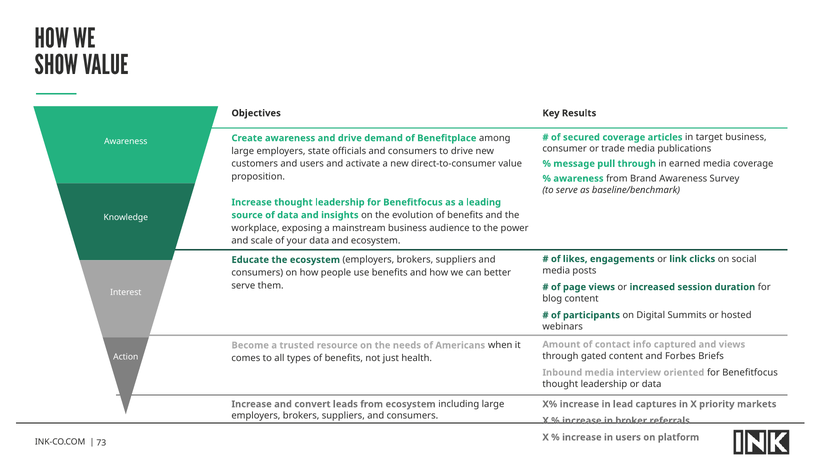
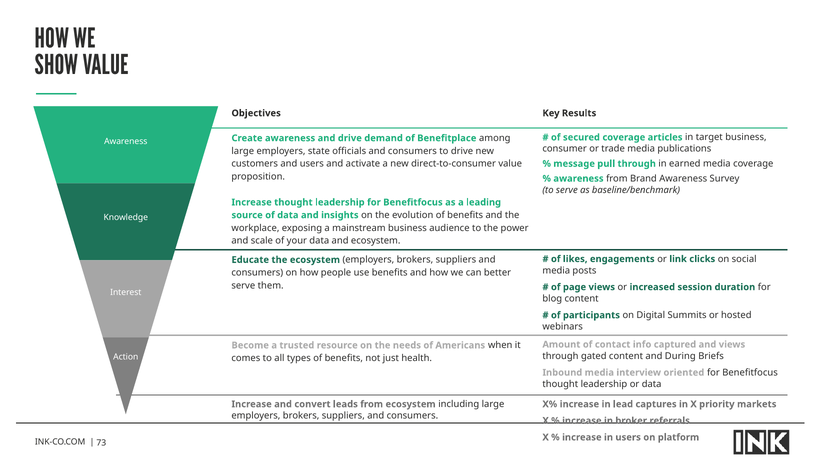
Forbes: Forbes -> During
